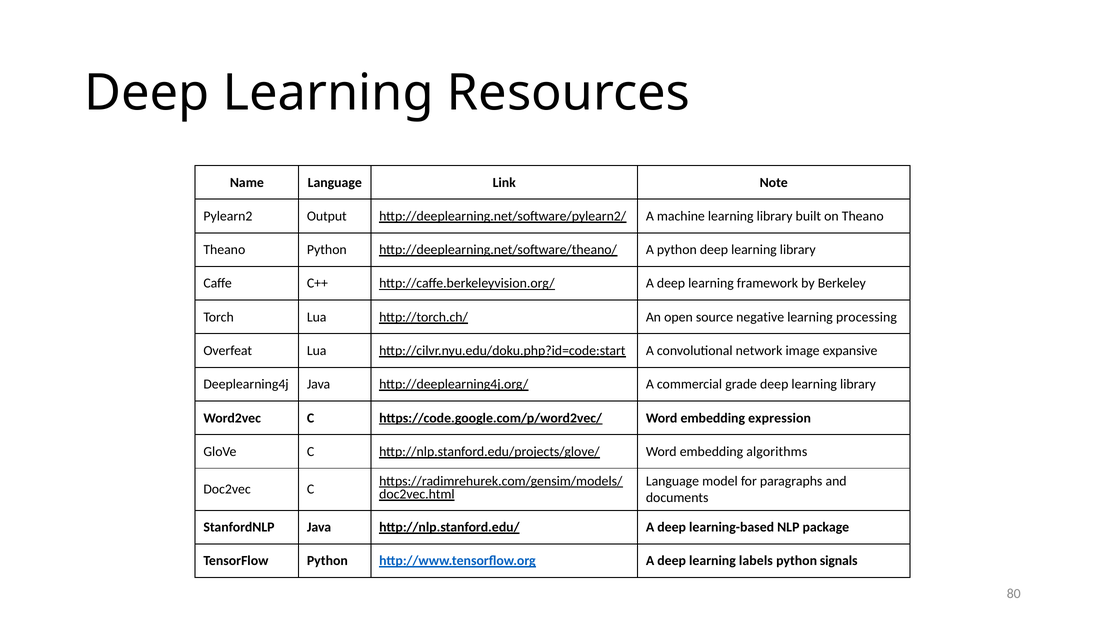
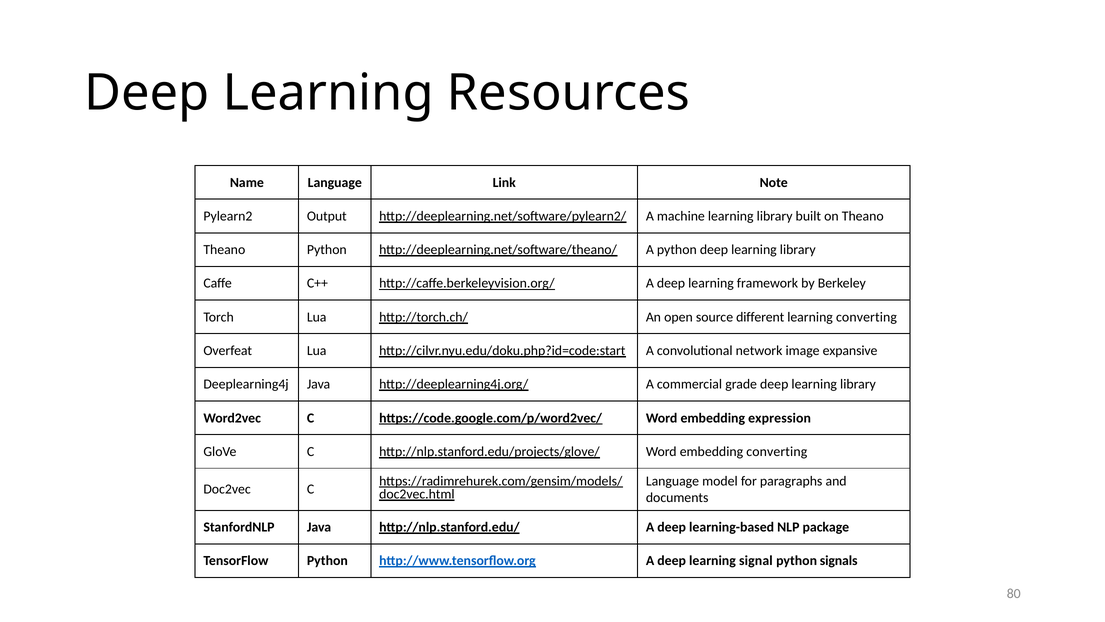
negative: negative -> different
learning processing: processing -> converting
embedding algorithms: algorithms -> converting
labels: labels -> signal
